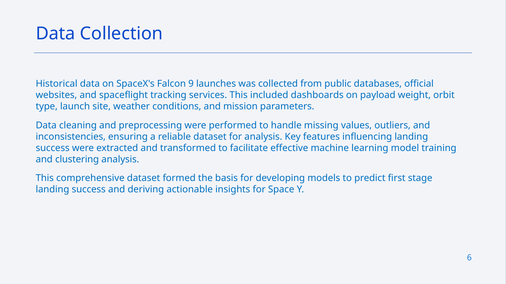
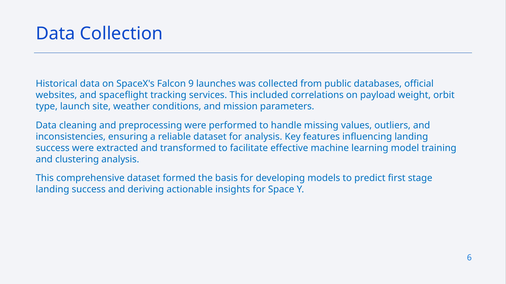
dashboards: dashboards -> correlations
